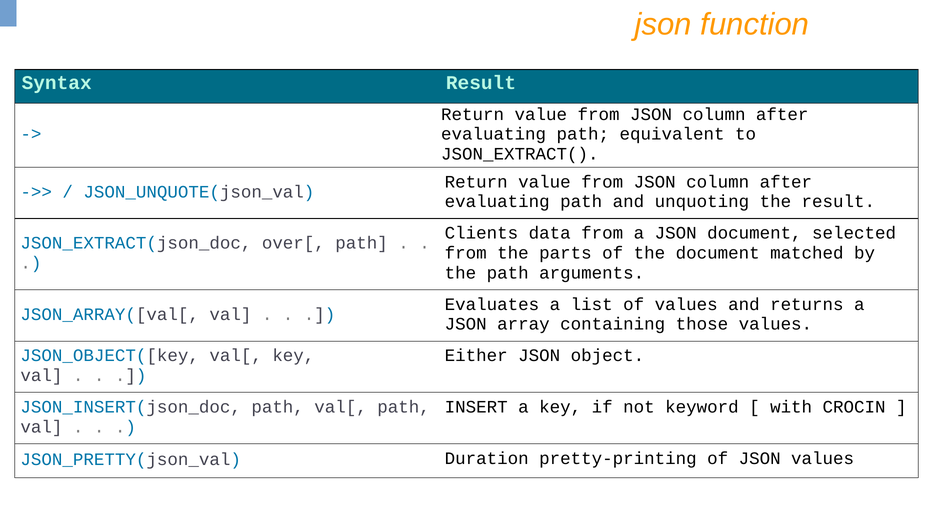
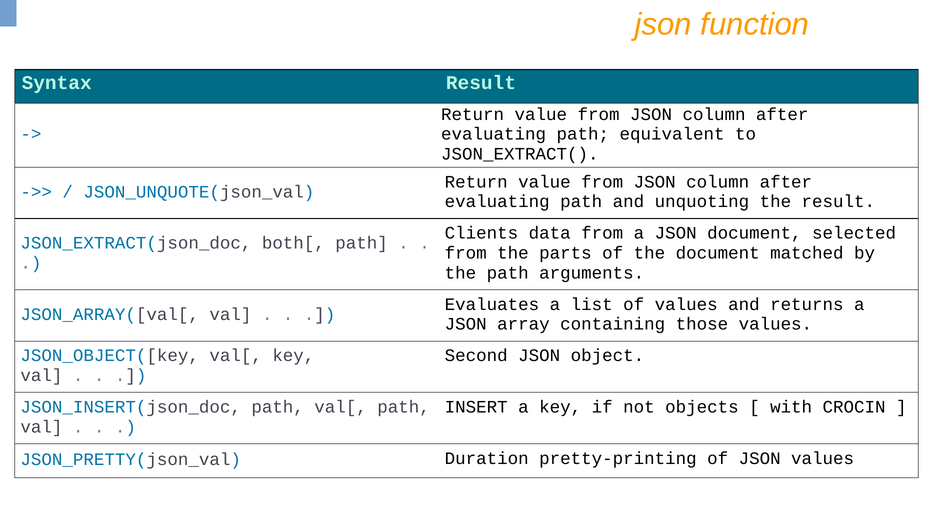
over[: over[ -> both[
Either: Either -> Second
keyword: keyword -> objects
